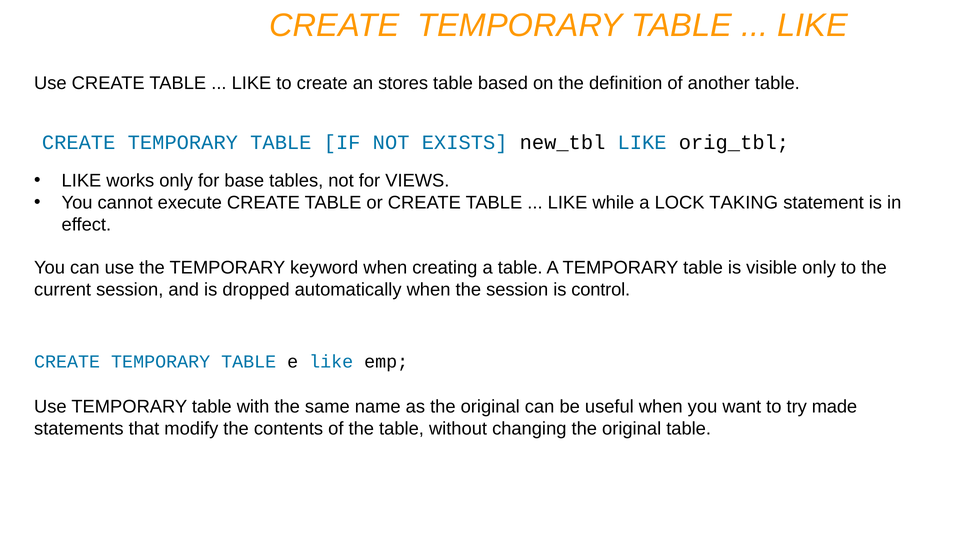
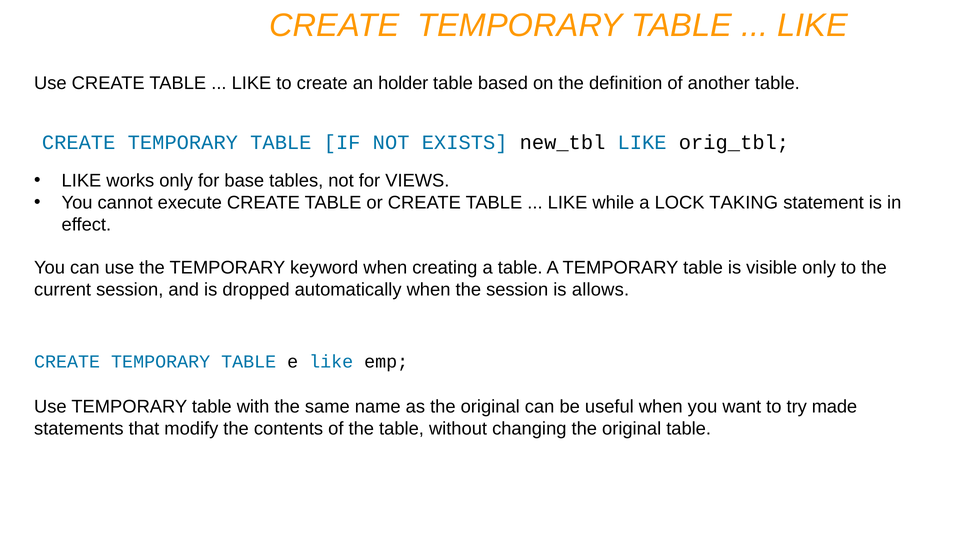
stores: stores -> holder
control: control -> allows
